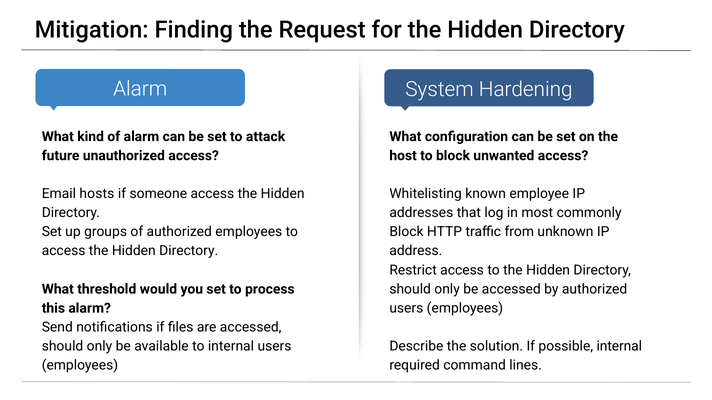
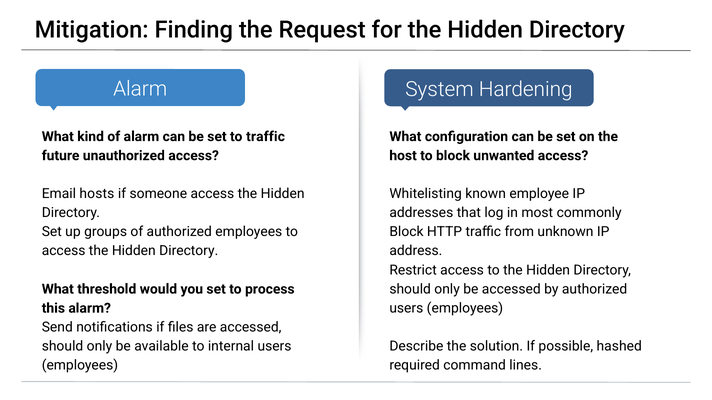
to attack: attack -> traffic
possible internal: internal -> hashed
